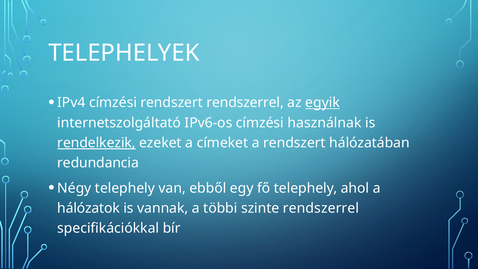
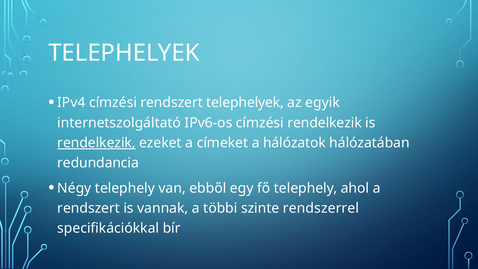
rendszert rendszerrel: rendszerrel -> telephelyek
egyik underline: present -> none
címzési használnak: használnak -> rendelkezik
a rendszert: rendszert -> hálózatok
hálózatok at (89, 208): hálózatok -> rendszert
